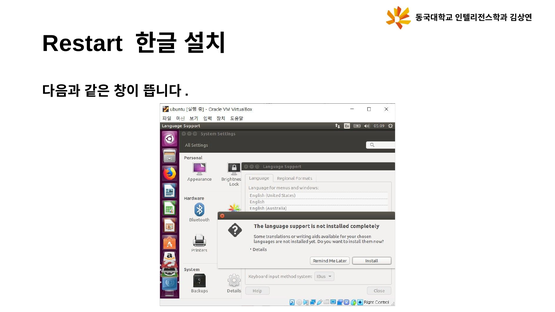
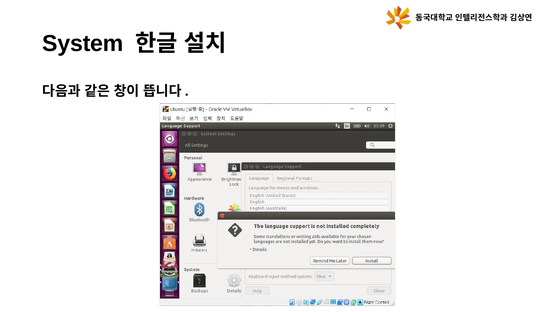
Restart: Restart -> System
